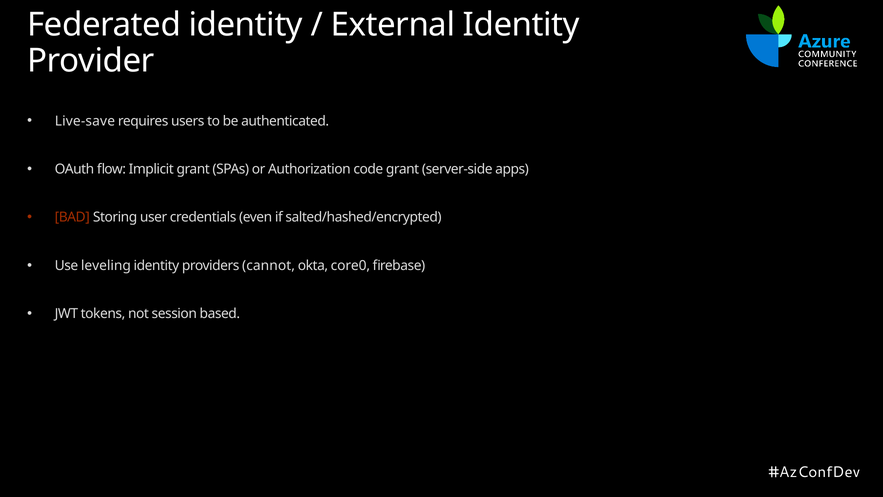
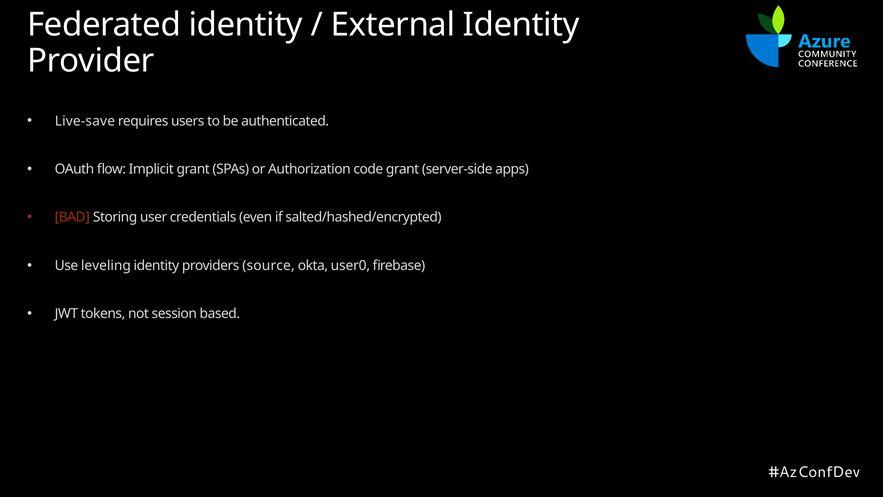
cannot: cannot -> source
core0: core0 -> user0
